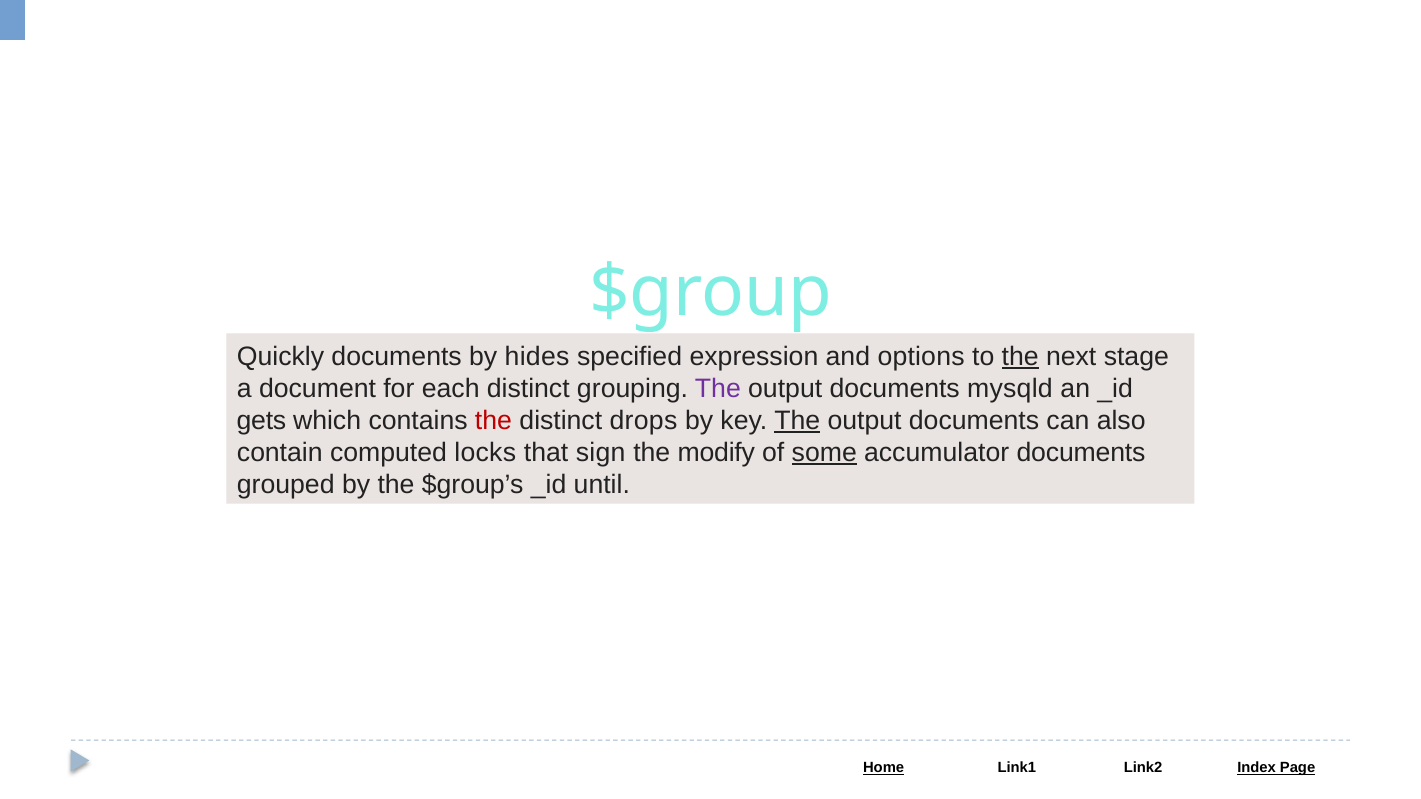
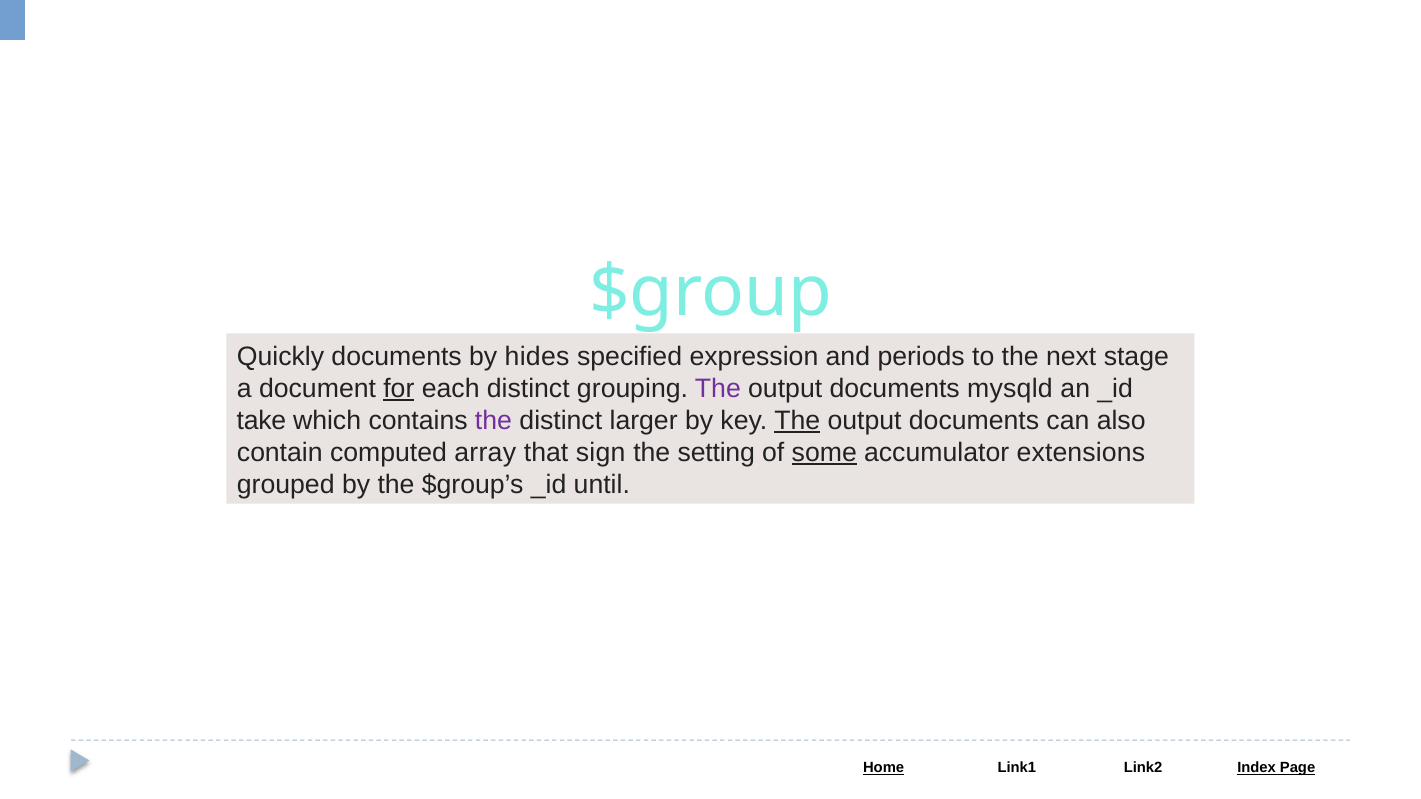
options: options -> periods
the at (1020, 357) underline: present -> none
for underline: none -> present
gets: gets -> take
the at (493, 421) colour: red -> purple
drops: drops -> larger
locks: locks -> array
modify: modify -> setting
accumulator documents: documents -> extensions
